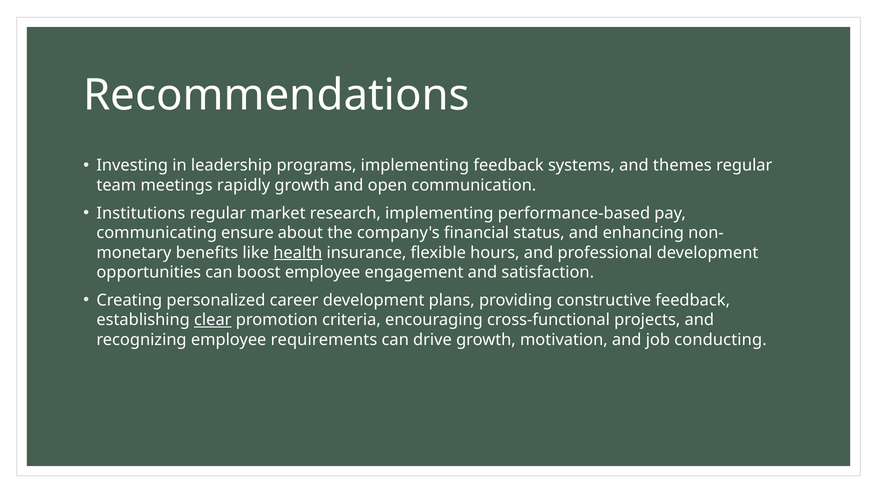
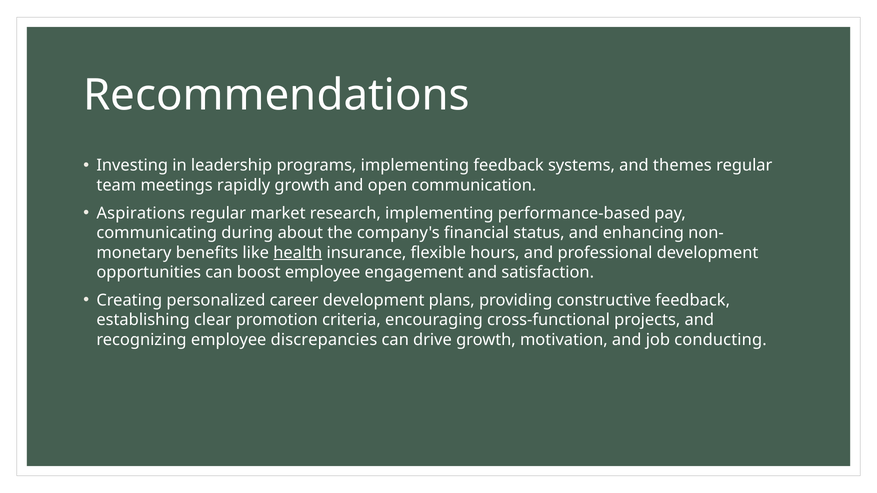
Institutions: Institutions -> Aspirations
ensure: ensure -> during
clear underline: present -> none
requirements: requirements -> discrepancies
